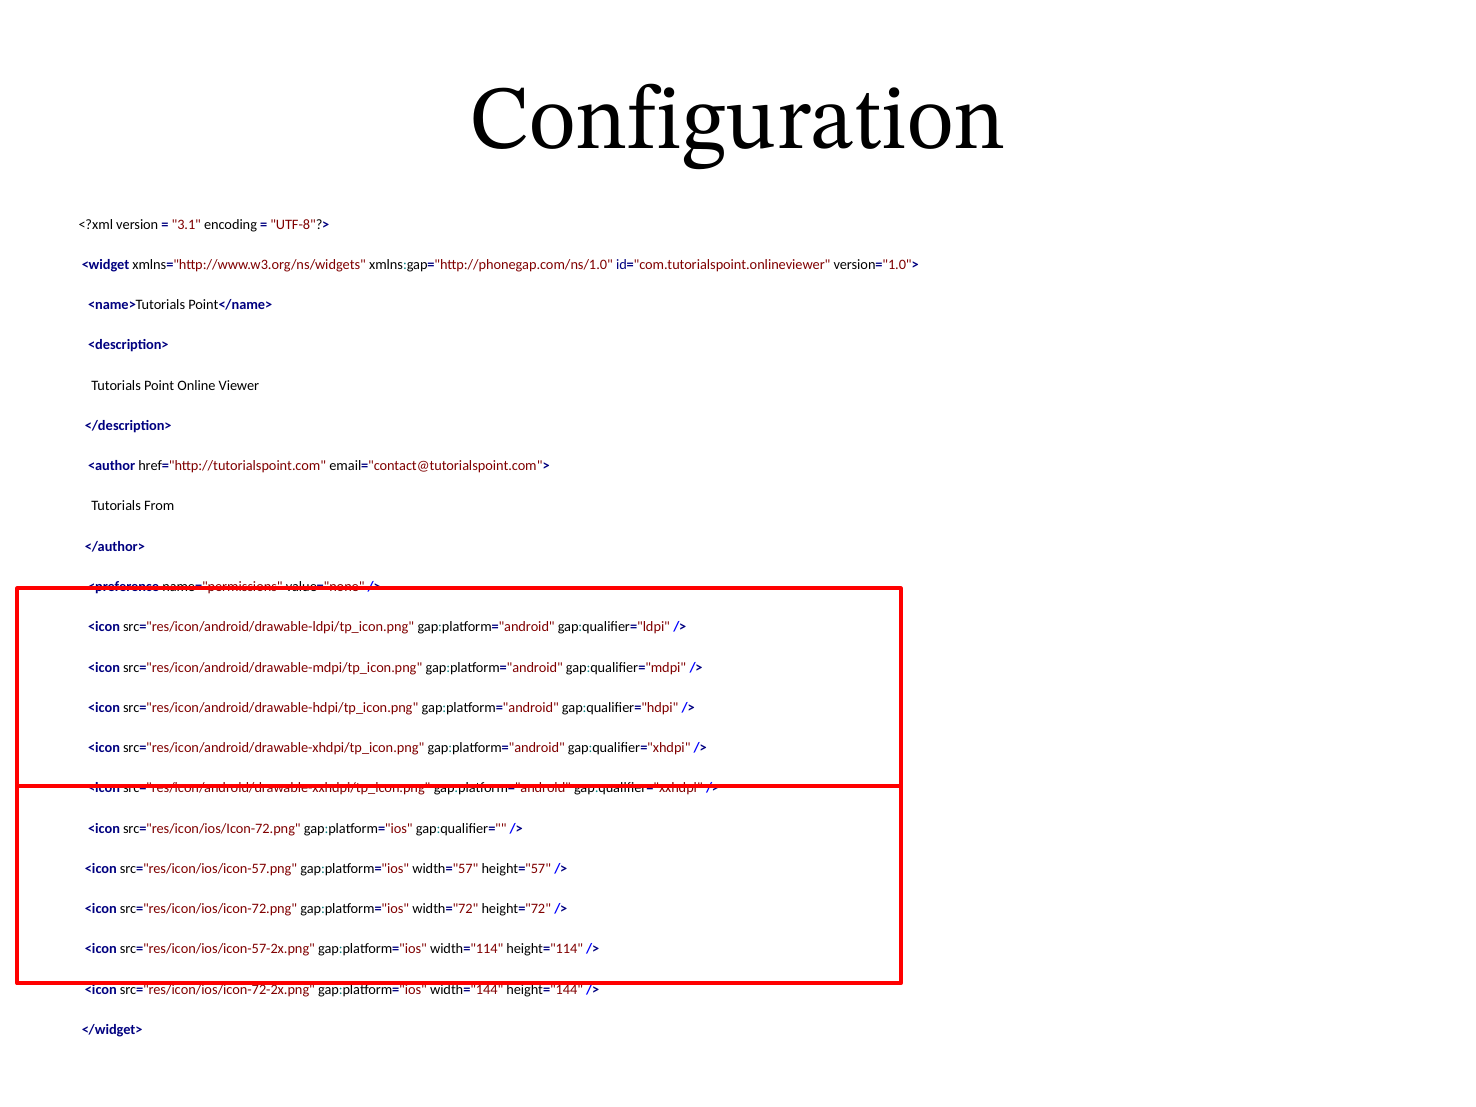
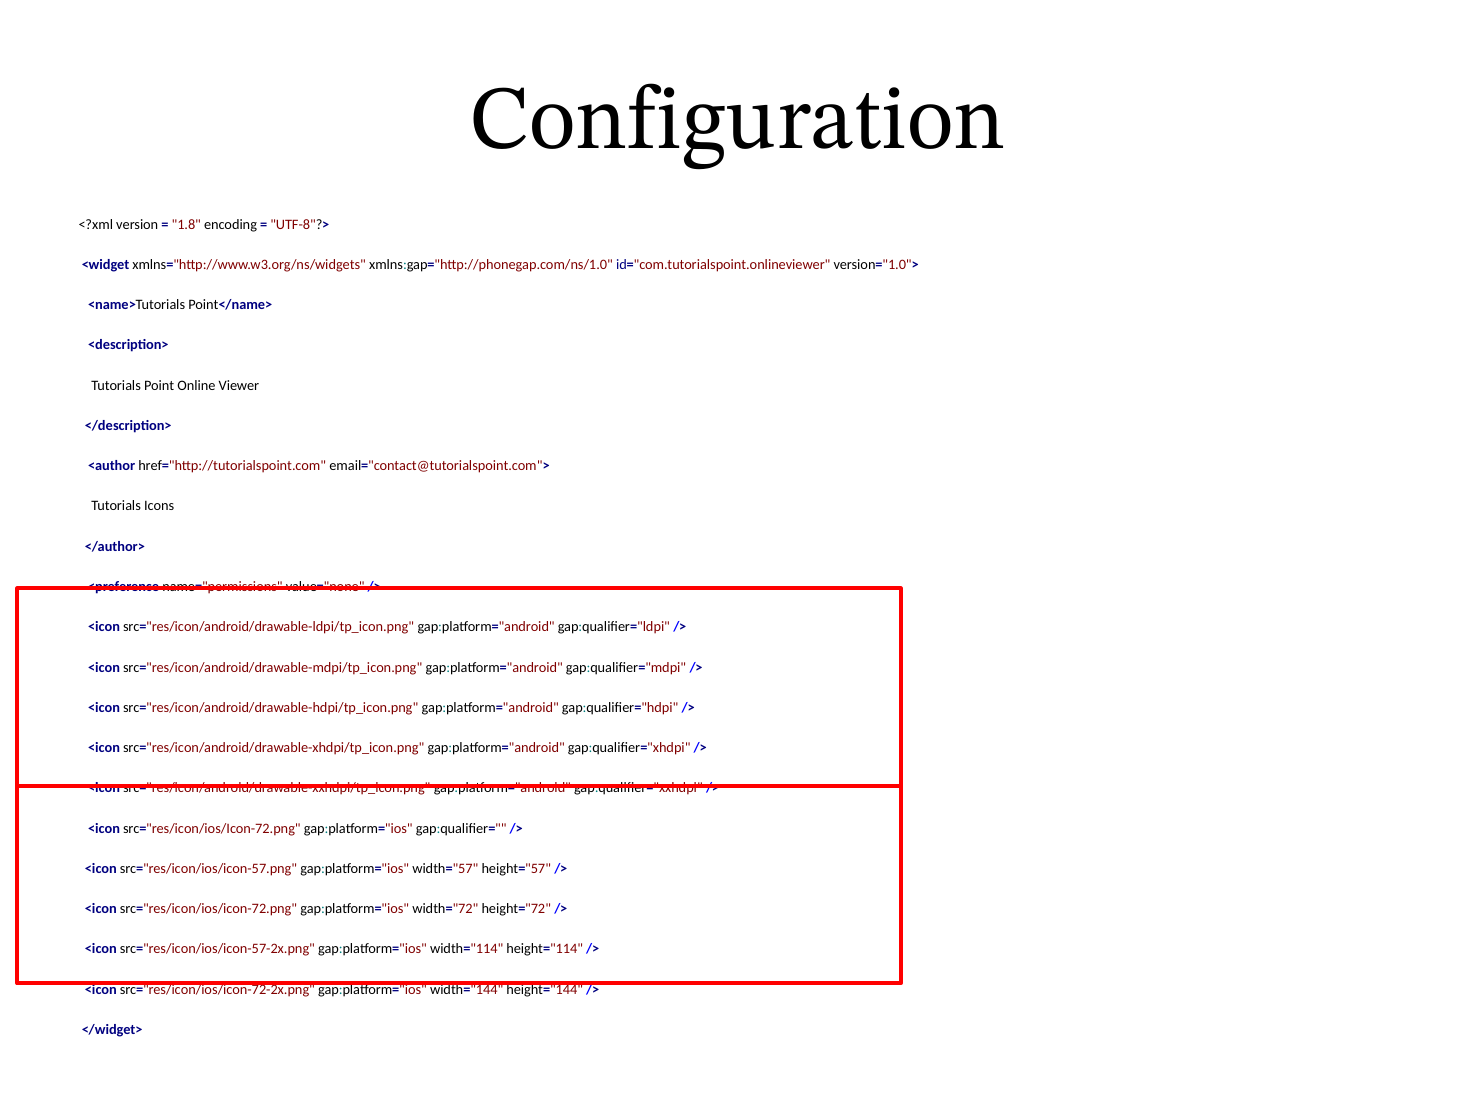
3.1: 3.1 -> 1.8
From: From -> Icons
